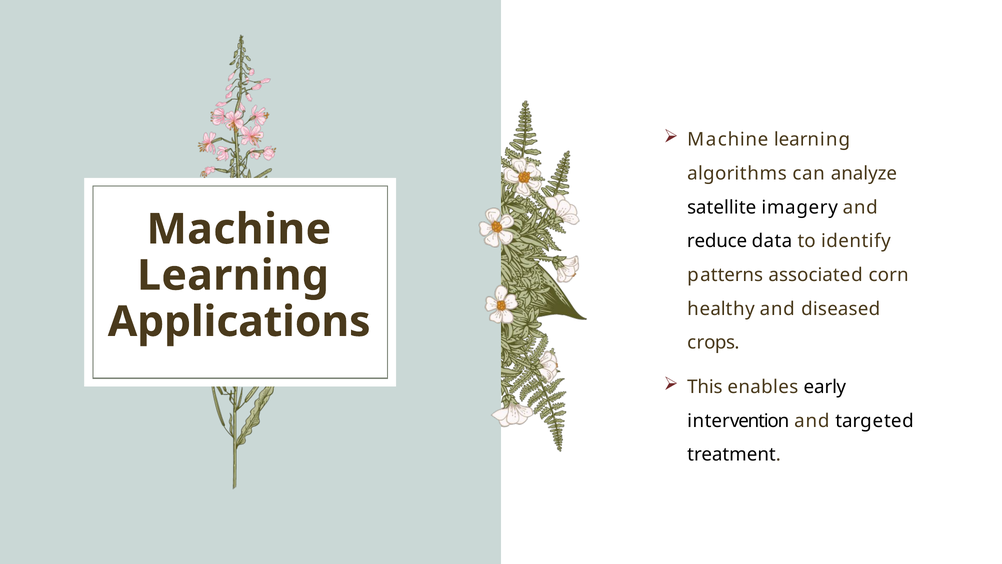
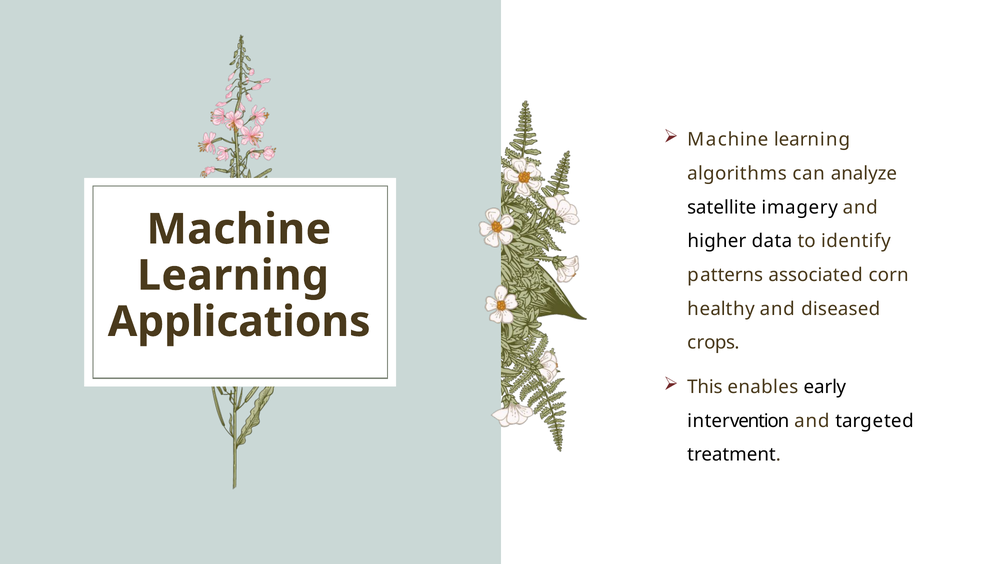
reduce: reduce -> higher
